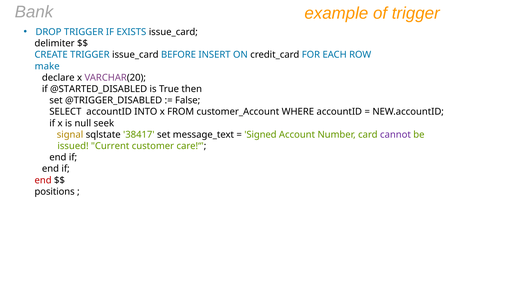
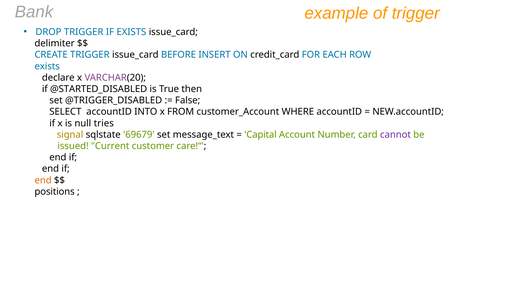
make at (47, 66): make -> exists
seek: seek -> tries
38417: 38417 -> 69679
Signed: Signed -> Capital
end at (43, 180) colour: red -> orange
